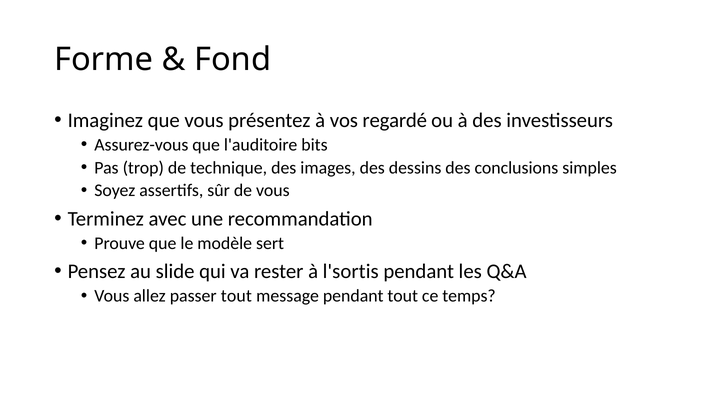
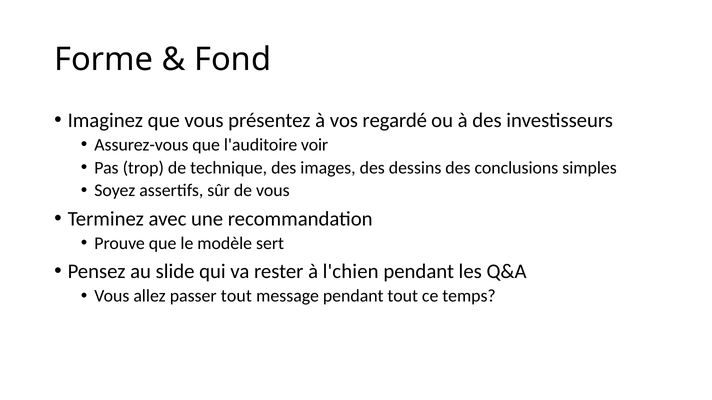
bits: bits -> voir
l'sortis: l'sortis -> l'chien
